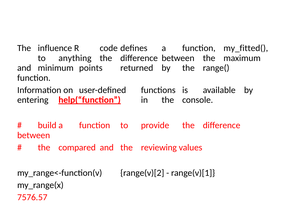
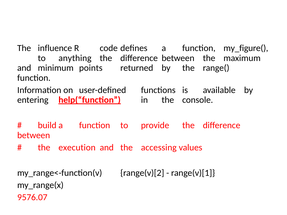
my_fitted(: my_fitted( -> my_figure(
compared: compared -> execution
reviewing: reviewing -> accessing
7576.57: 7576.57 -> 9576.07
